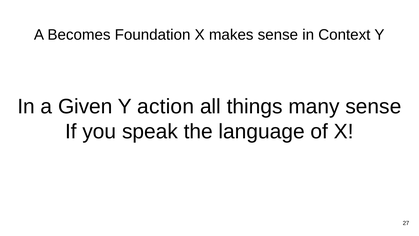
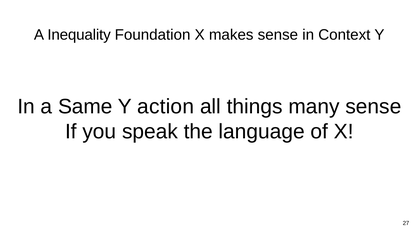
Becomes: Becomes -> Inequality
Given: Given -> Same
